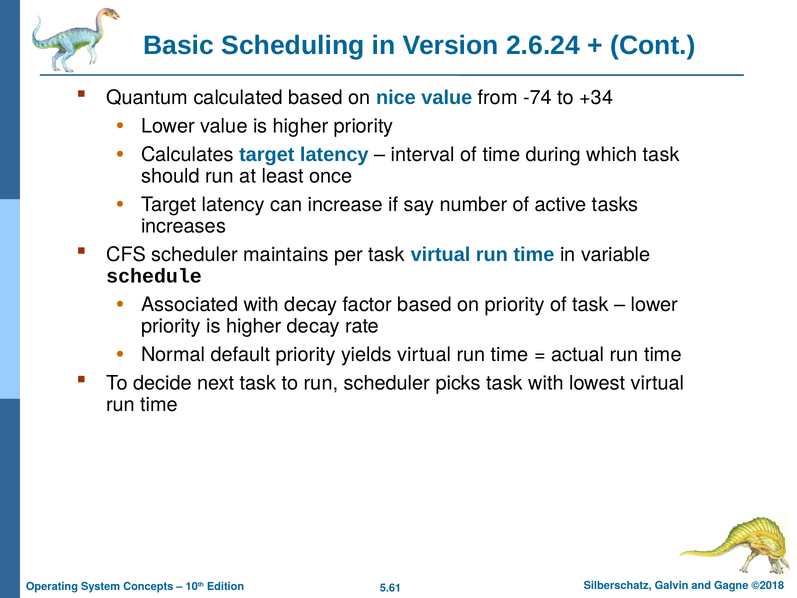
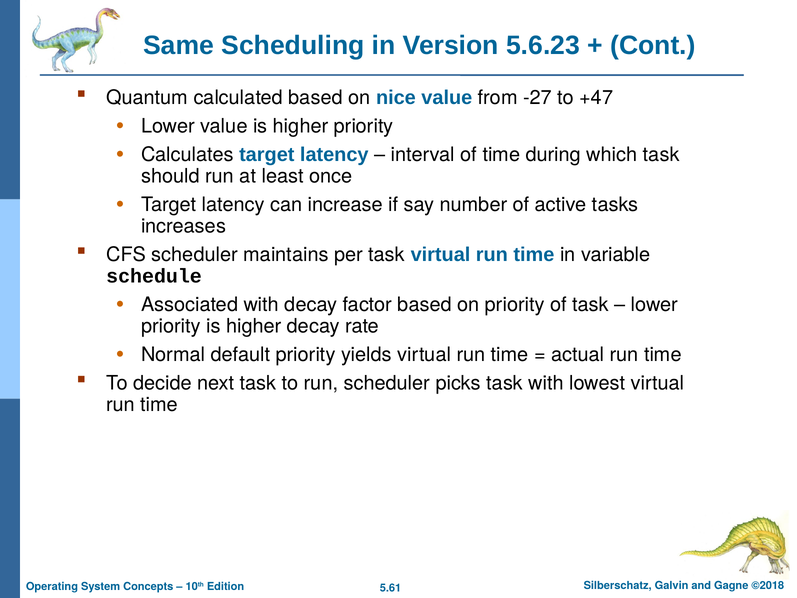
Basic: Basic -> Same
2.6.24: 2.6.24 -> 5.6.23
-74: -74 -> -27
+34: +34 -> +47
